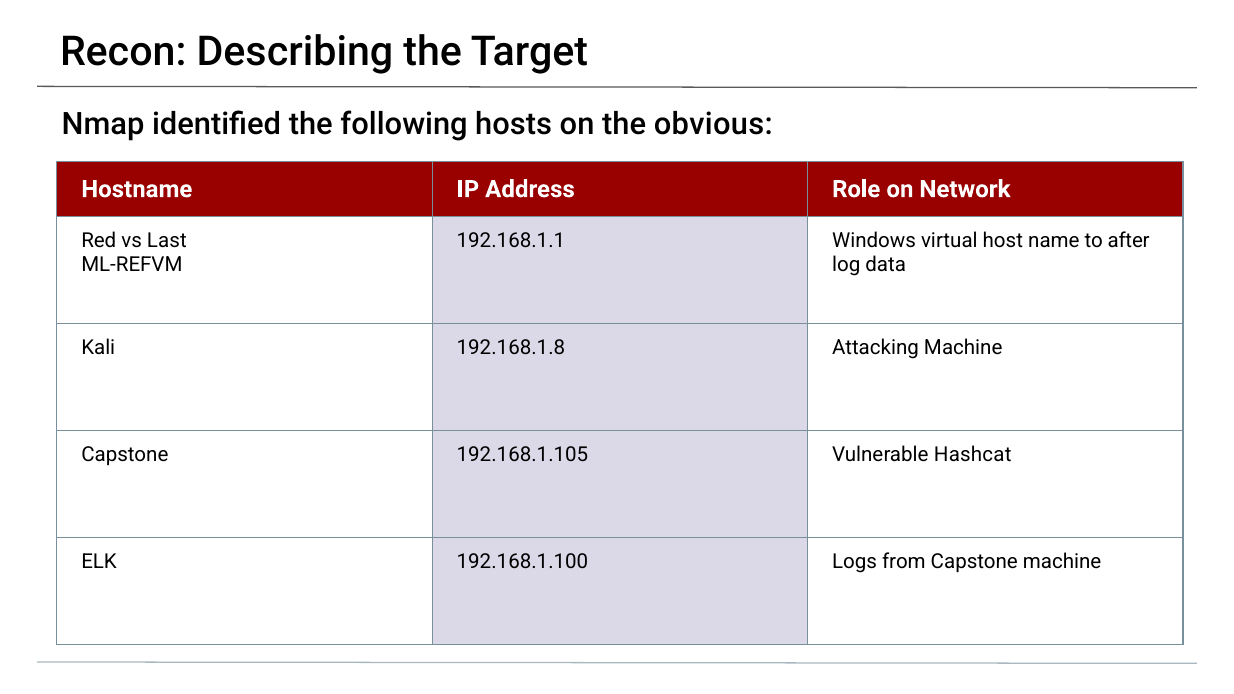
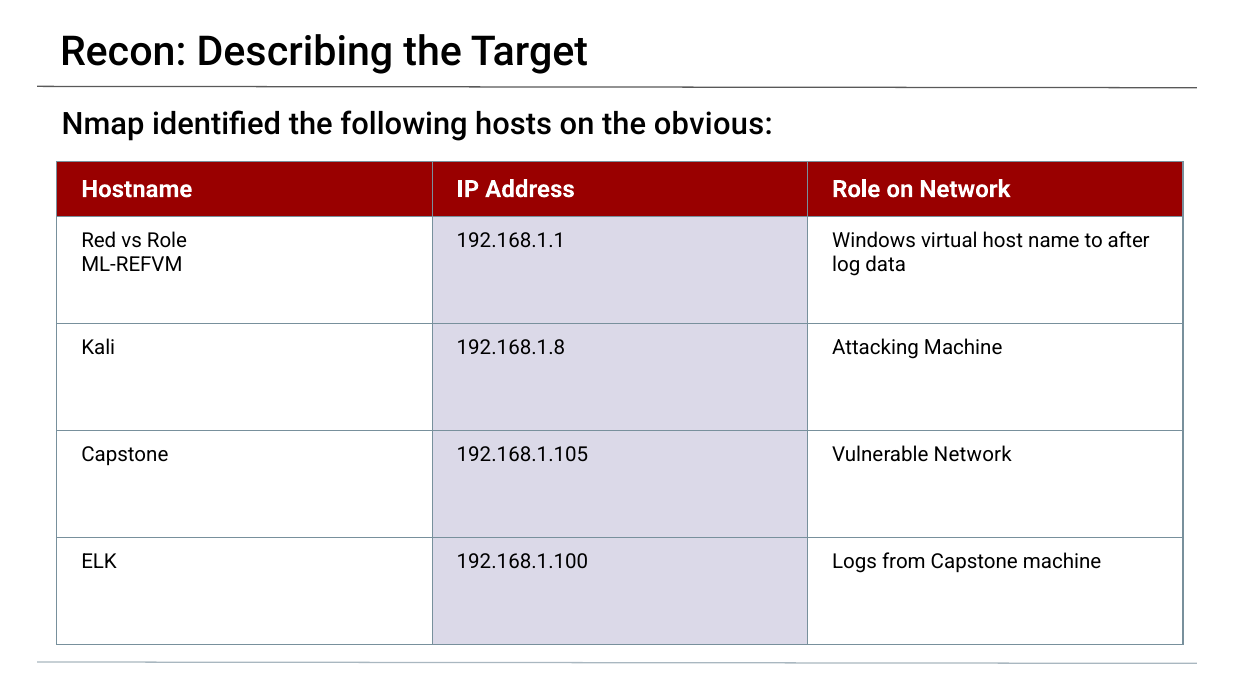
vs Last: Last -> Role
Vulnerable Hashcat: Hashcat -> Network
